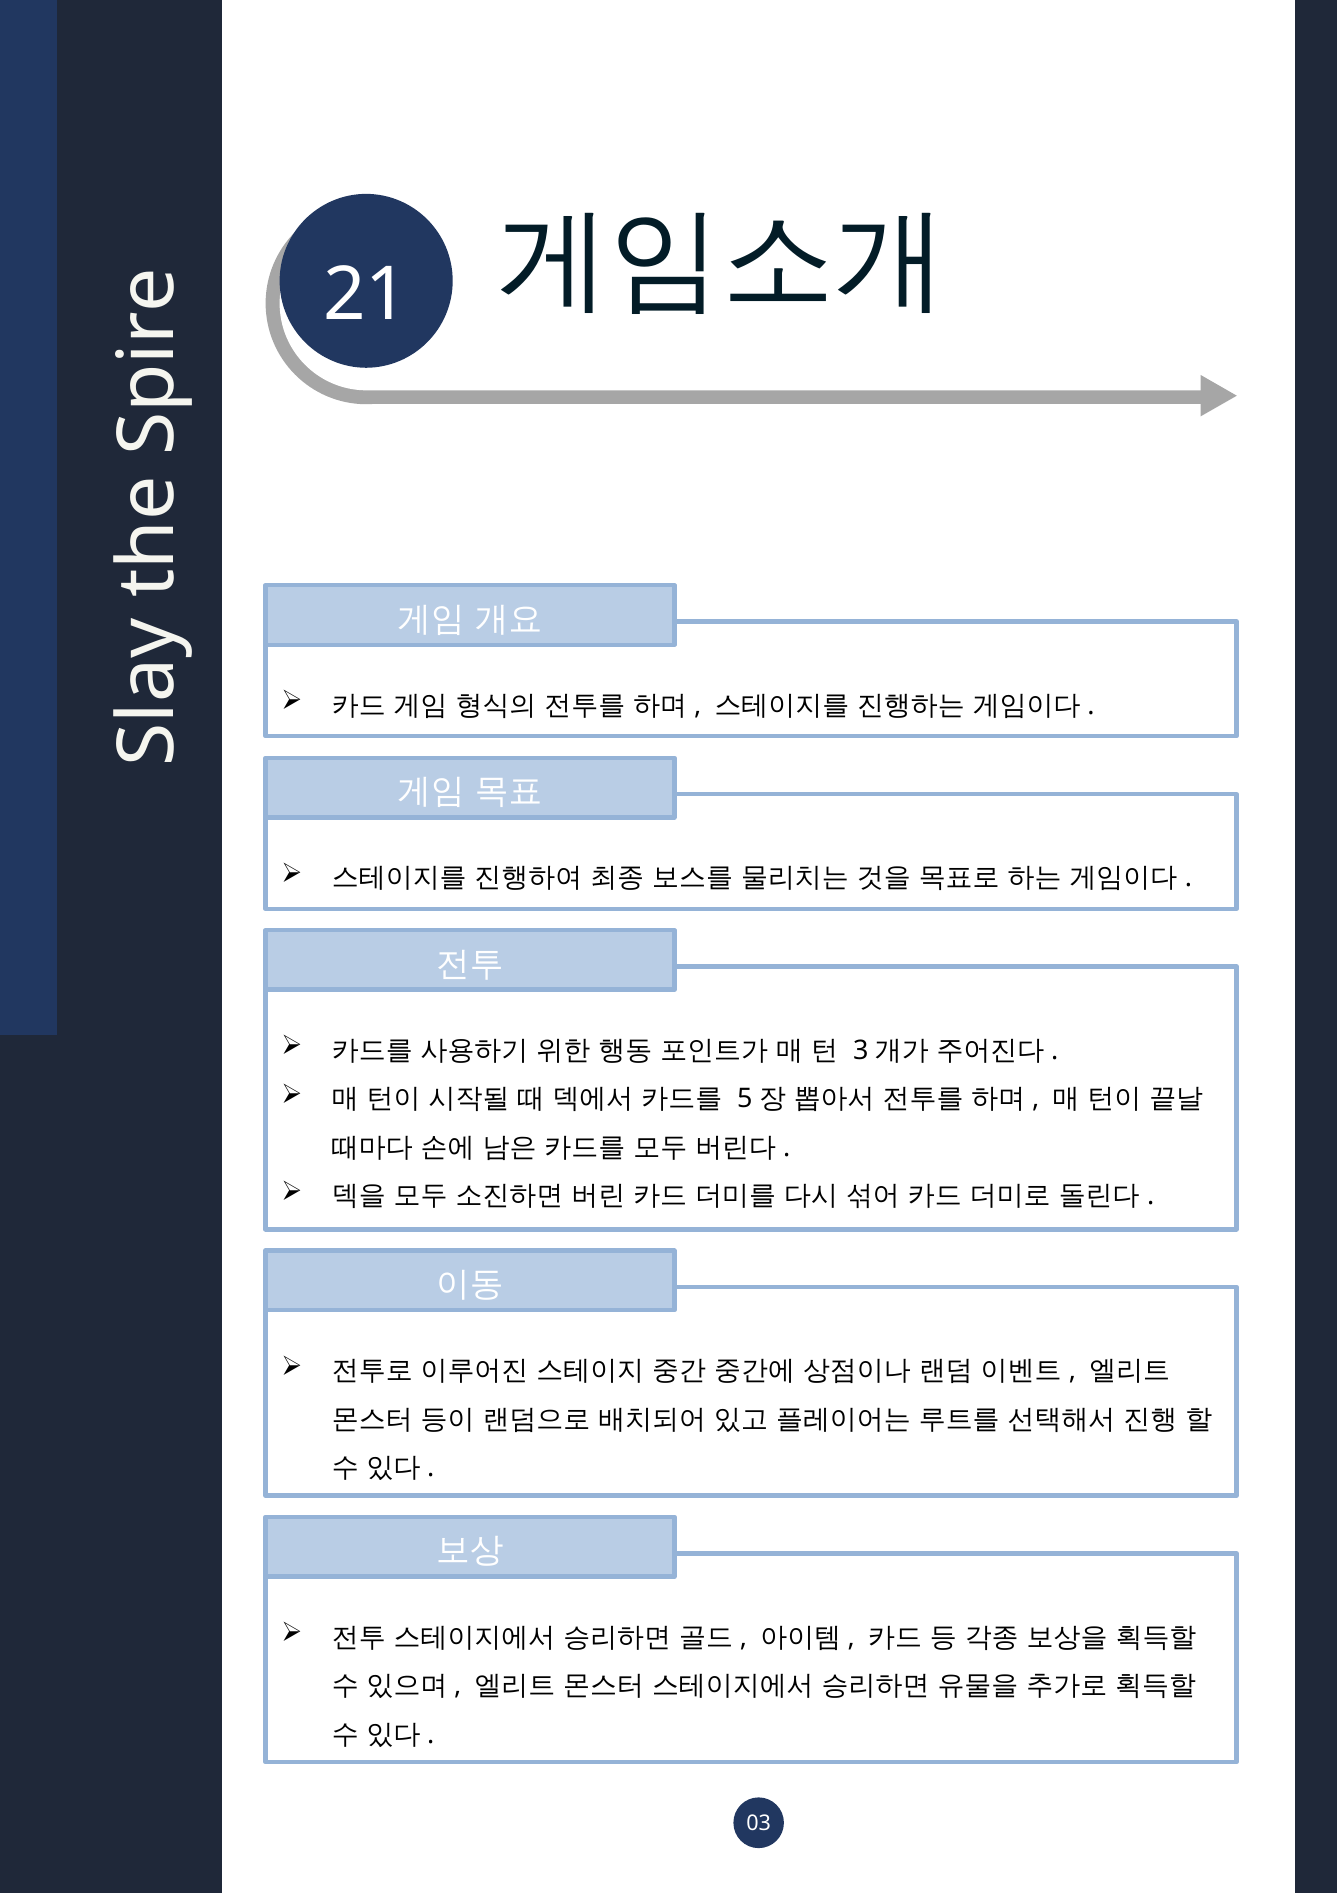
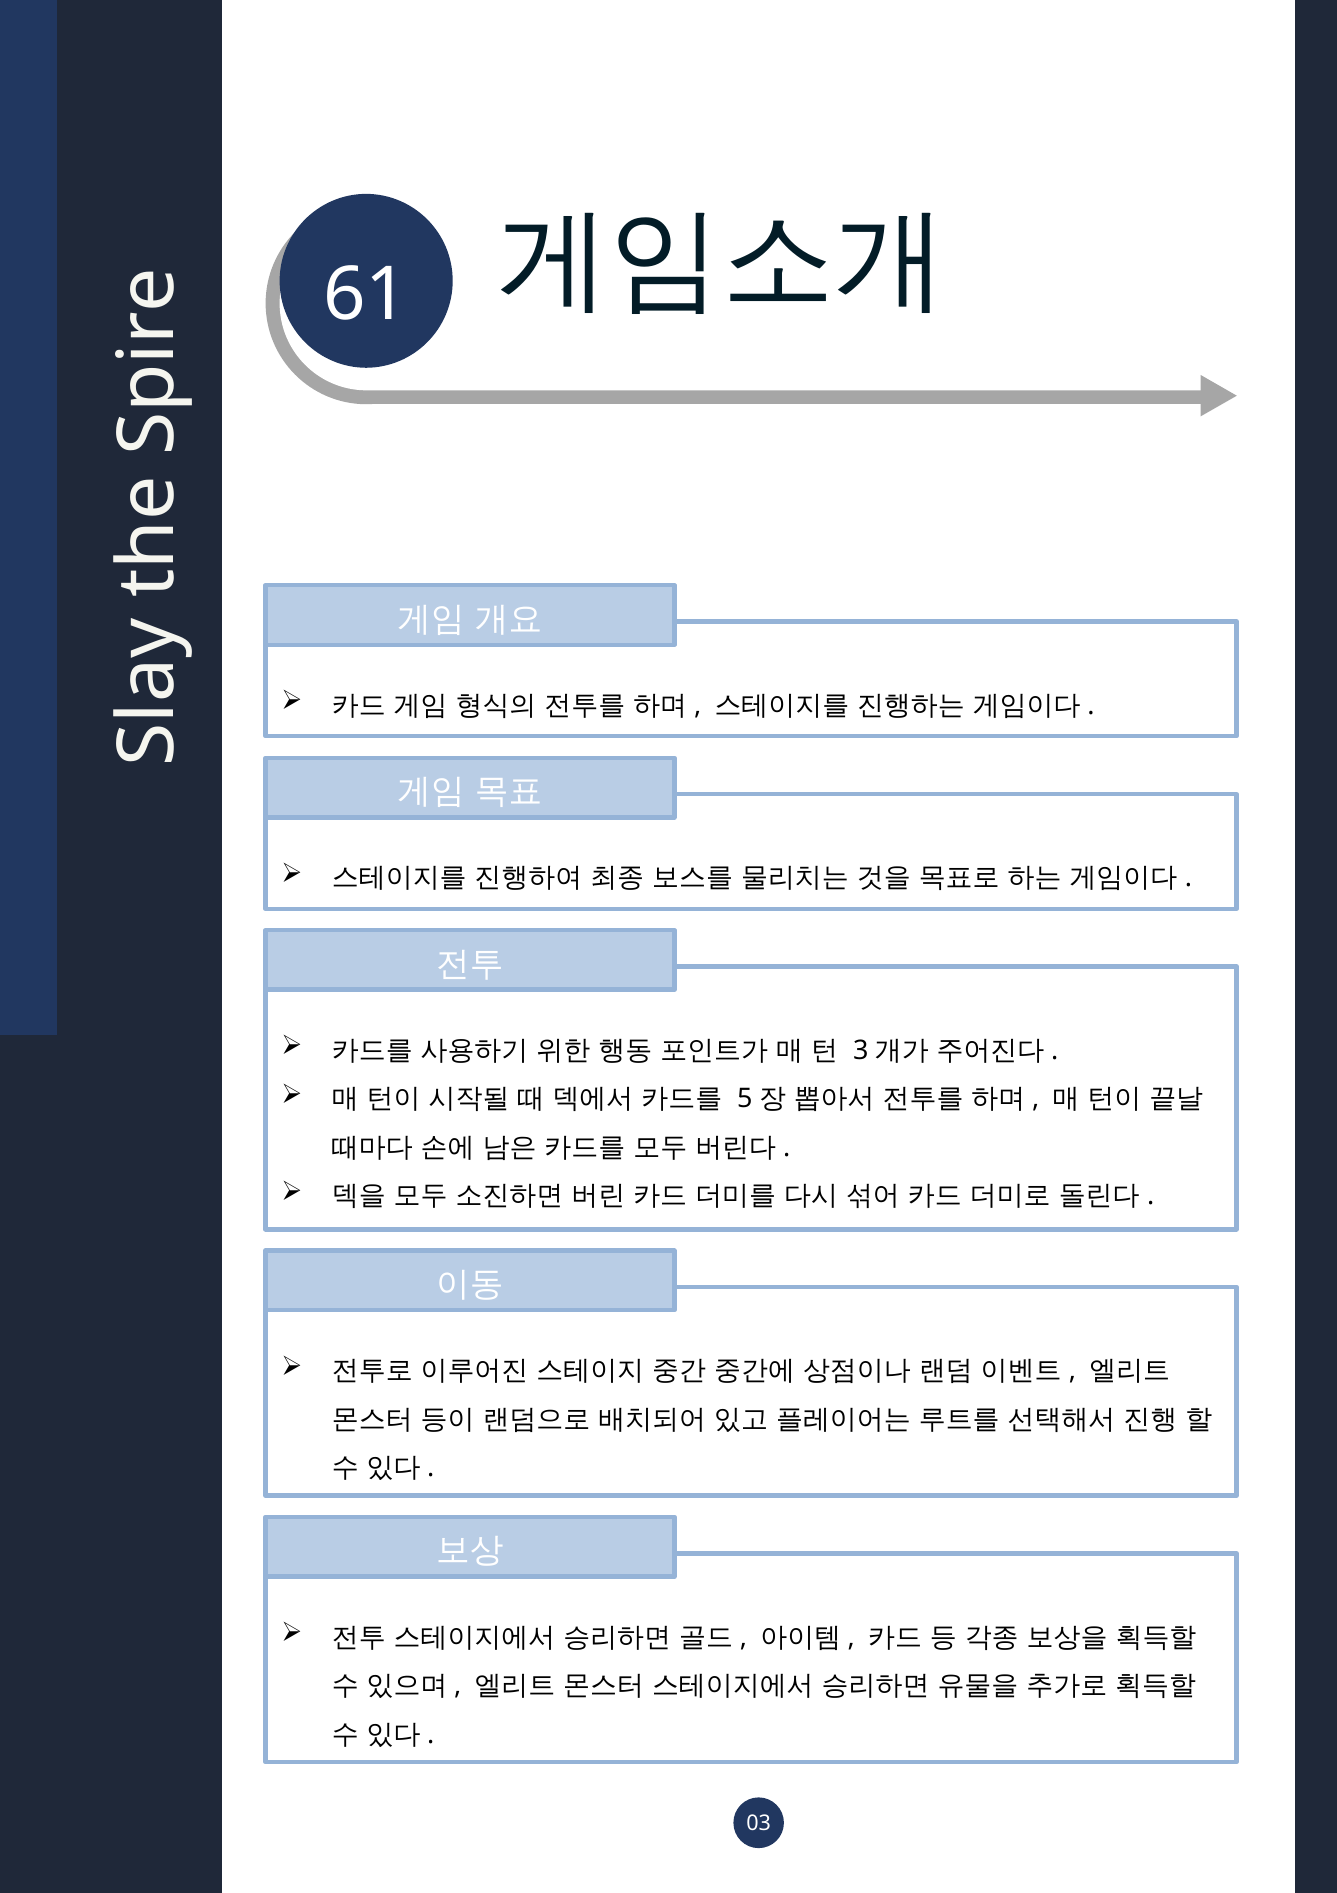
21: 21 -> 61
